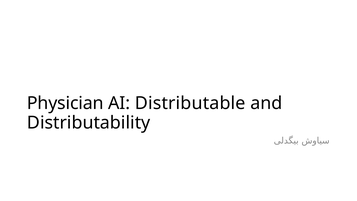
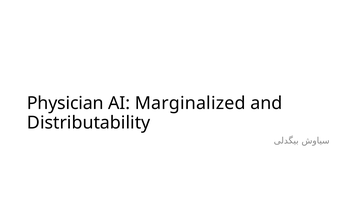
Distributable: Distributable -> Marginalized
